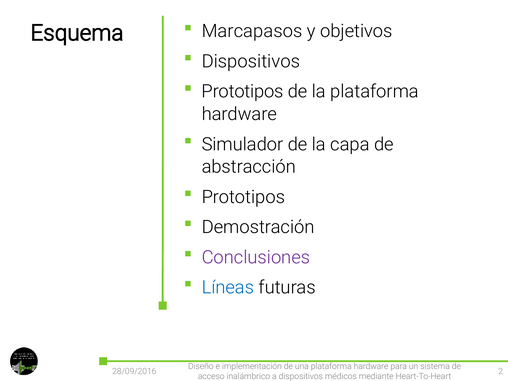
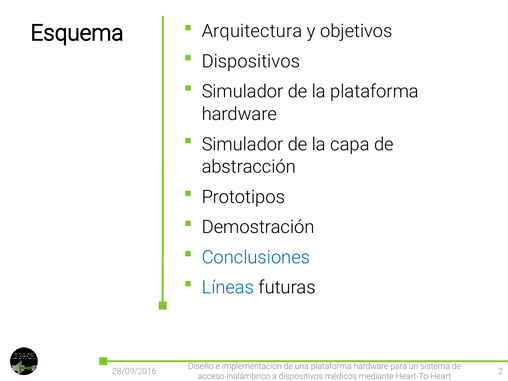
Marcapasos: Marcapasos -> Arquitectura
Prototipos at (243, 92): Prototipos -> Simulador
Conclusiones colour: purple -> blue
